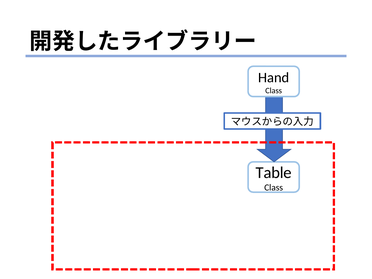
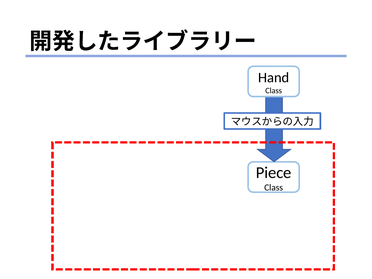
Table: Table -> Piece
